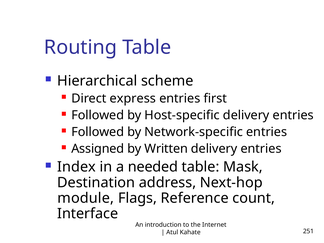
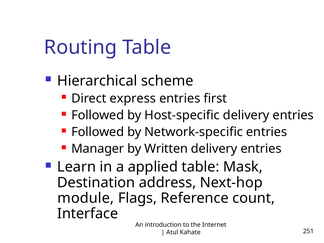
Assigned: Assigned -> Manager
Index: Index -> Learn
needed: needed -> applied
